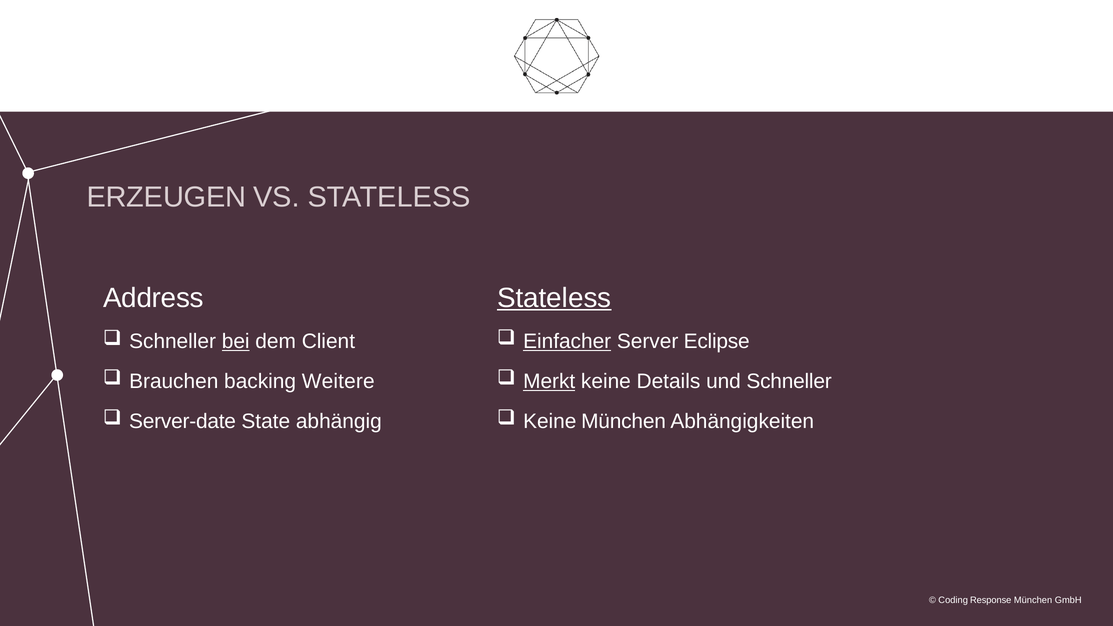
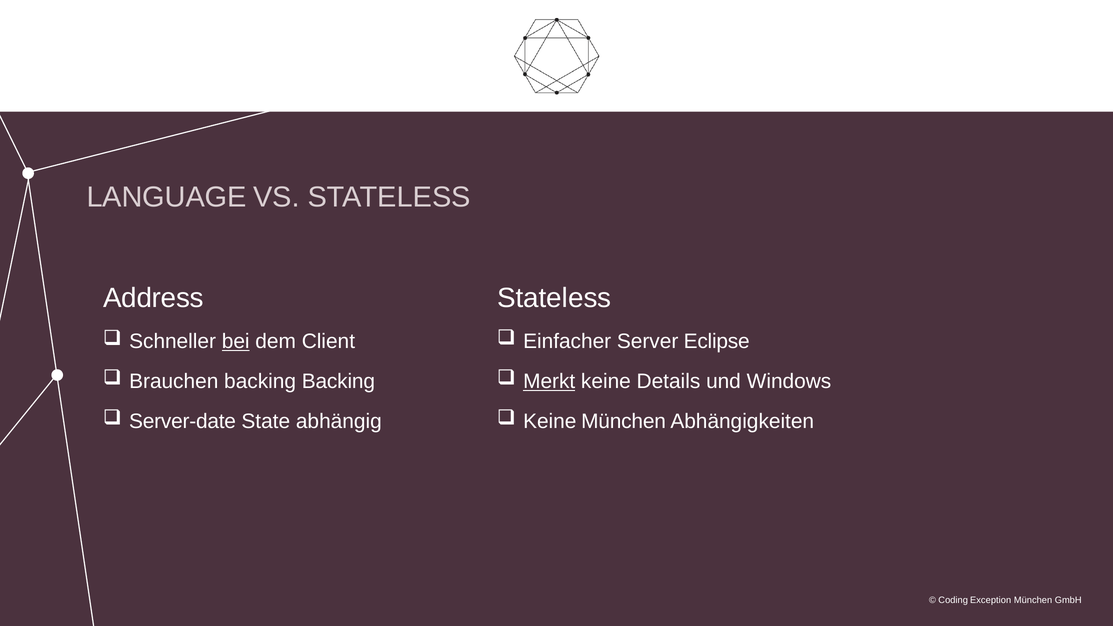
ERZEUGEN: ERZEUGEN -> LANGUAGE
Stateless at (554, 298) underline: present -> none
Einfacher underline: present -> none
backing Weitere: Weitere -> Backing
und Schneller: Schneller -> Windows
Response: Response -> Exception
